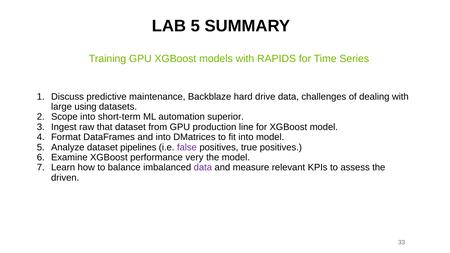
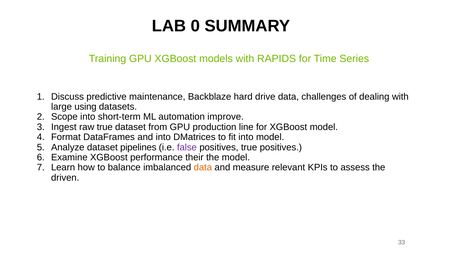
LAB 5: 5 -> 0
superior: superior -> improve
raw that: that -> true
very: very -> their
data at (203, 168) colour: purple -> orange
